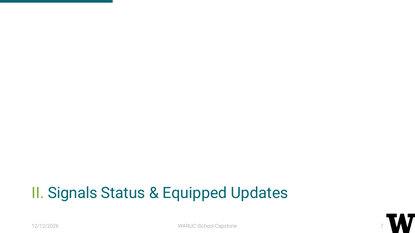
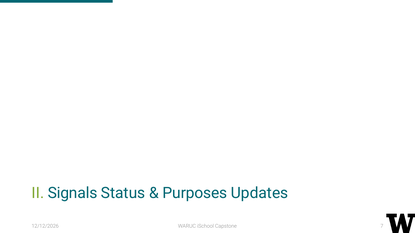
Equipped: Equipped -> Purposes
